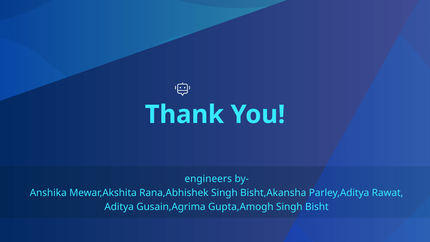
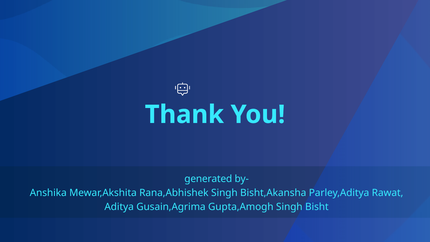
engineers: engineers -> generated
